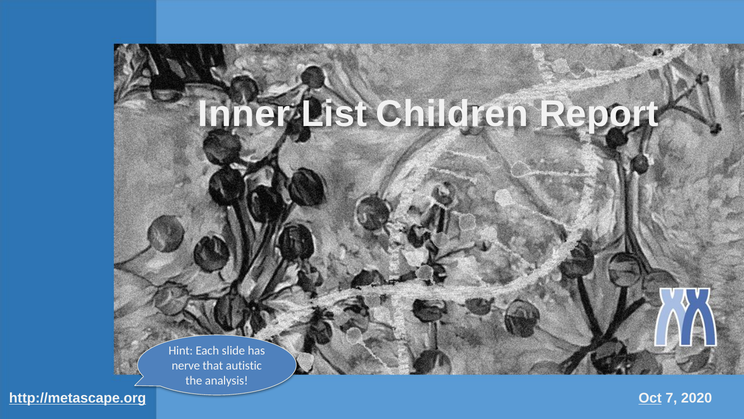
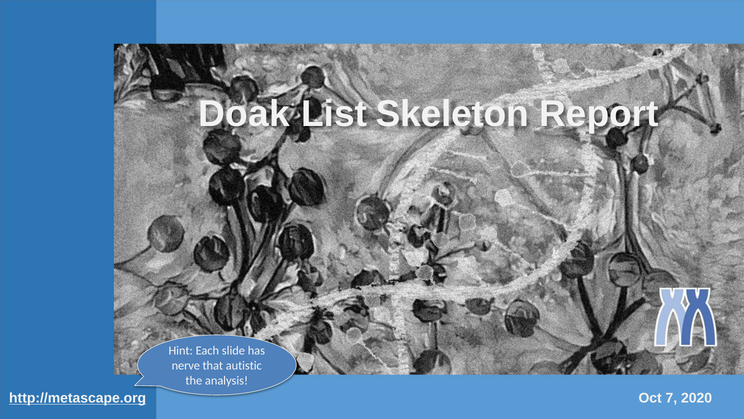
Inner: Inner -> Doak
Children: Children -> Skeleton
Oct underline: present -> none
